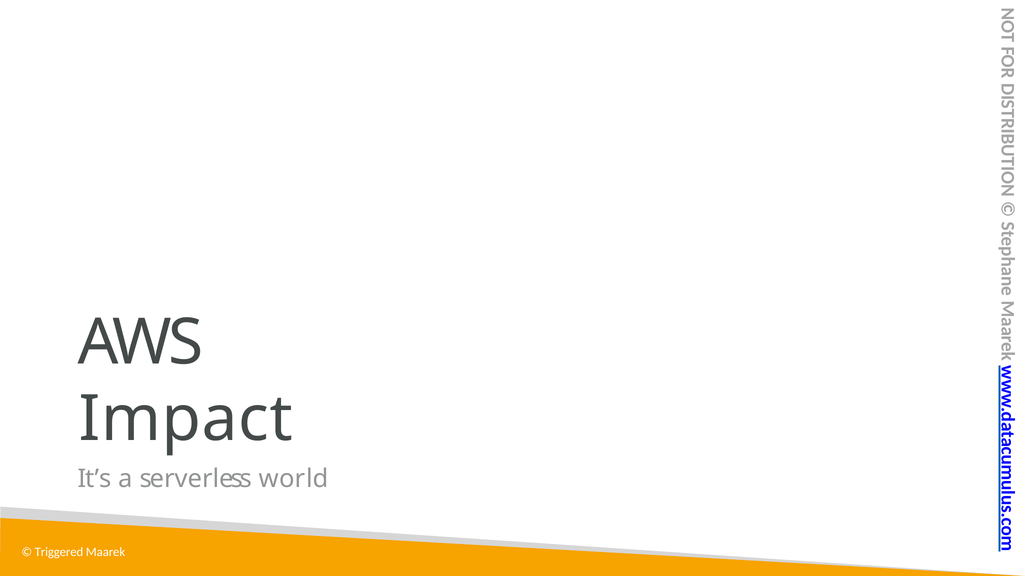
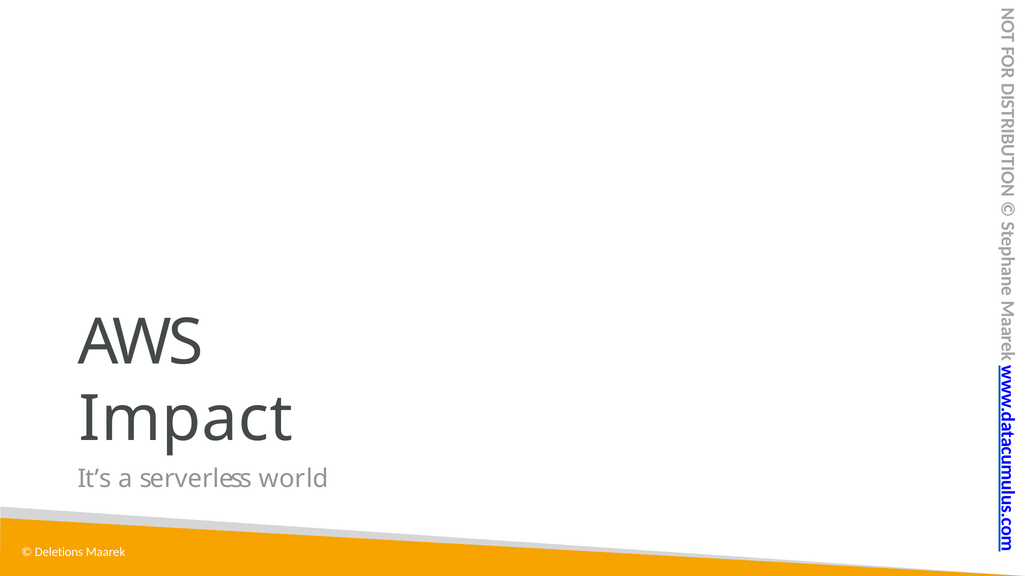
Triggered: Triggered -> Deletions
